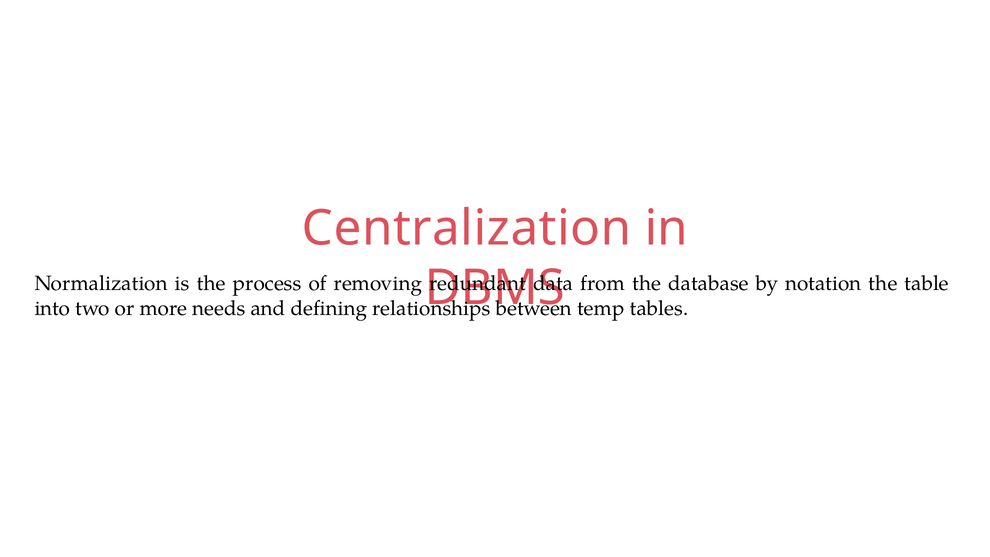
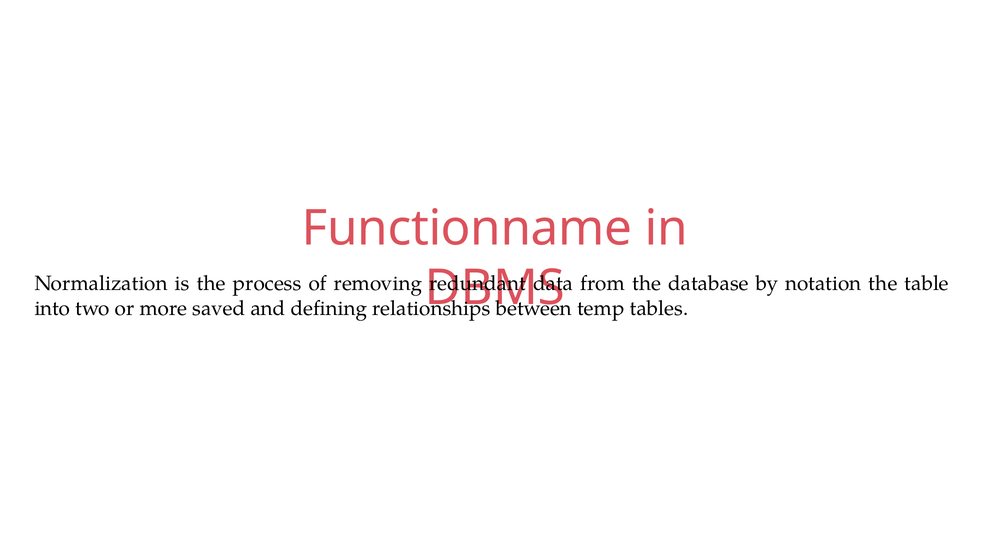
Centralization: Centralization -> Functionname
needs: needs -> saved
